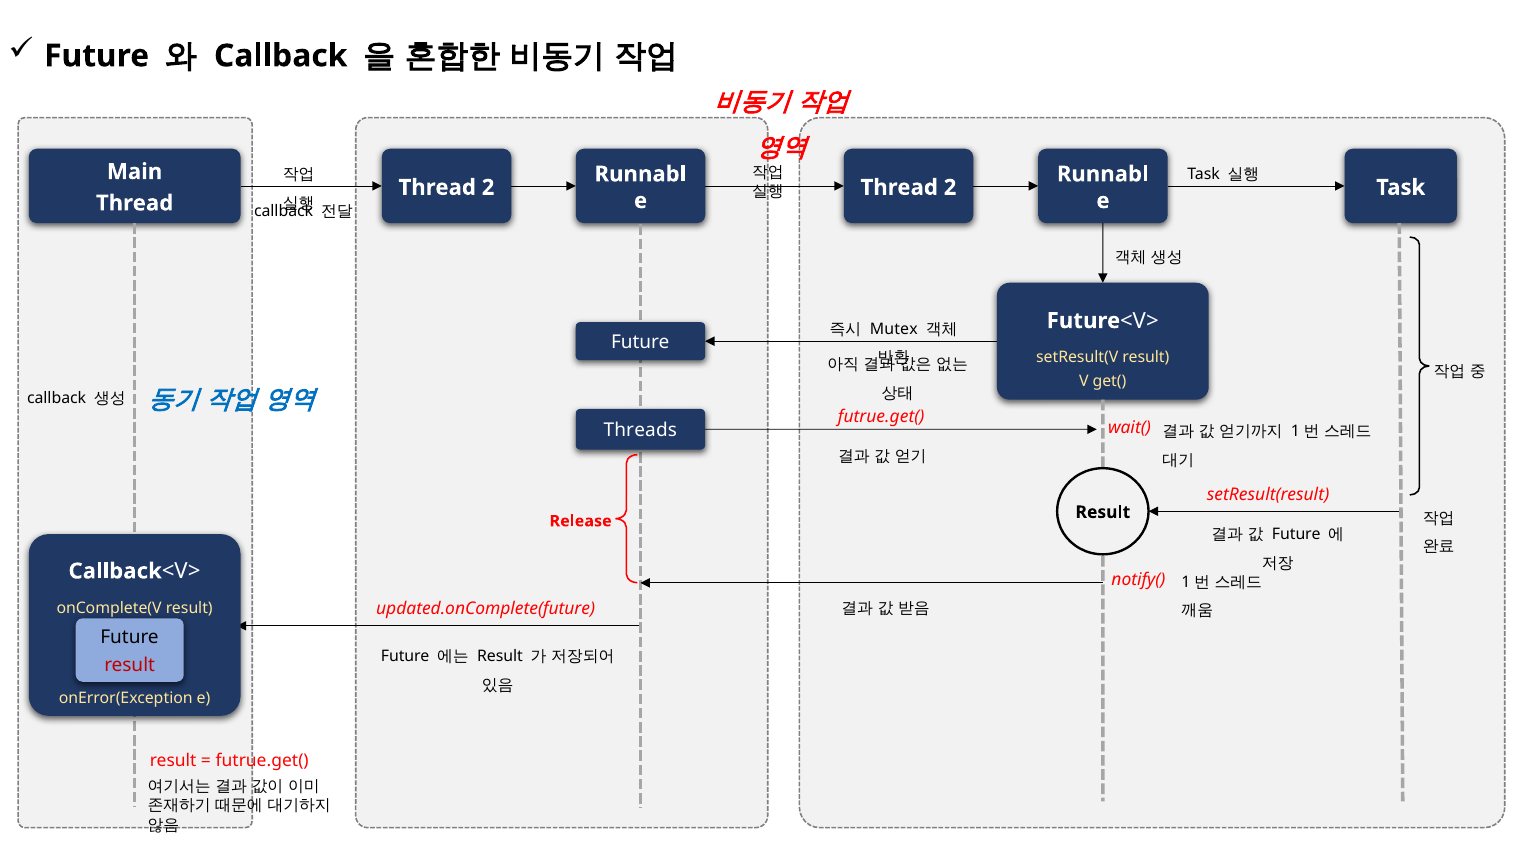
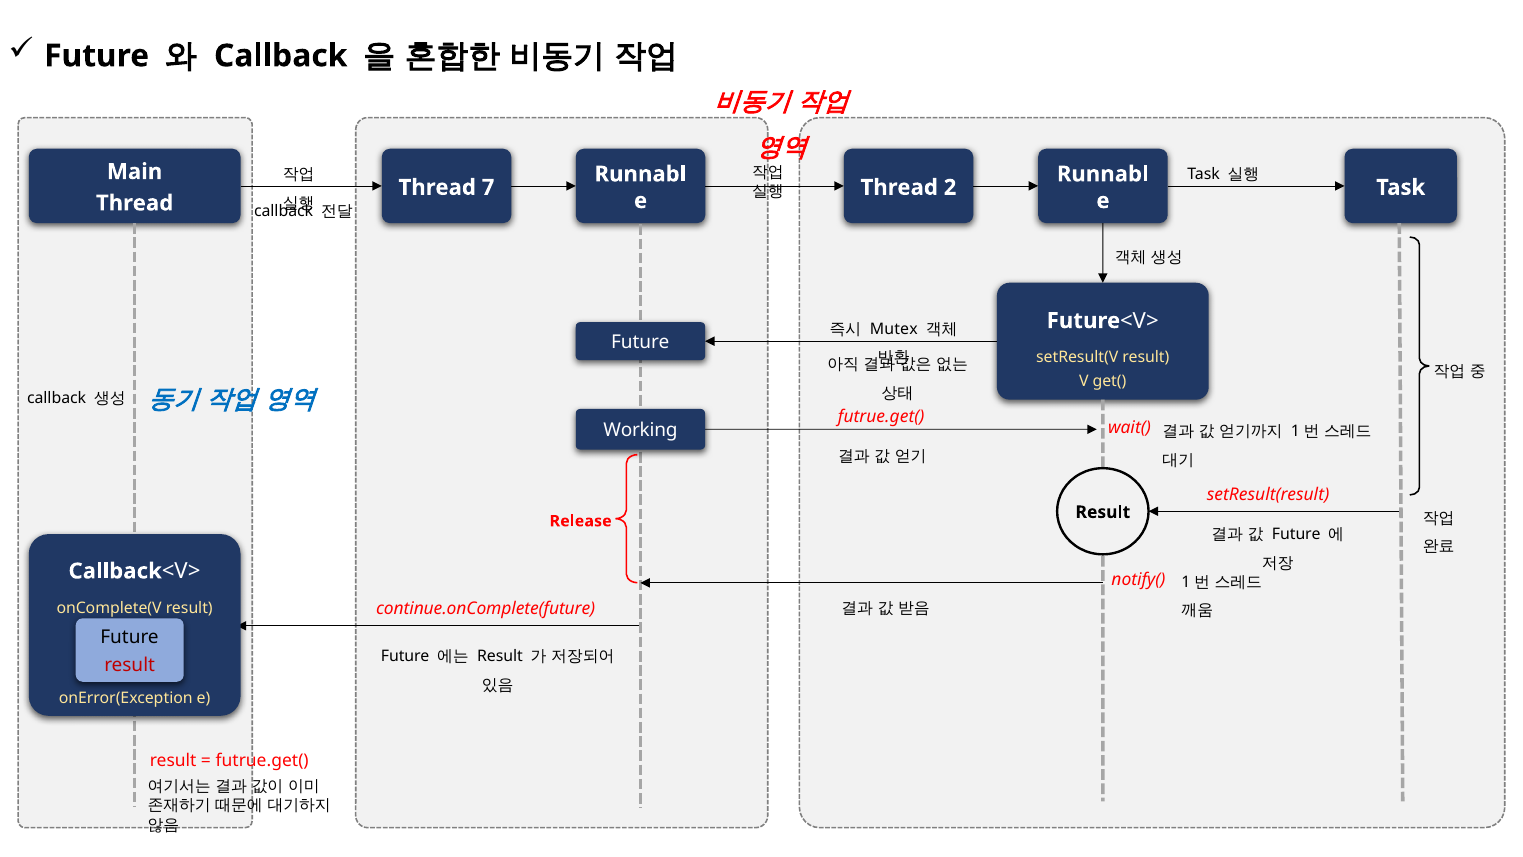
2 at (488, 187): 2 -> 7
Threads: Threads -> Working
updated.onComplete(future: updated.onComplete(future -> continue.onComplete(future
